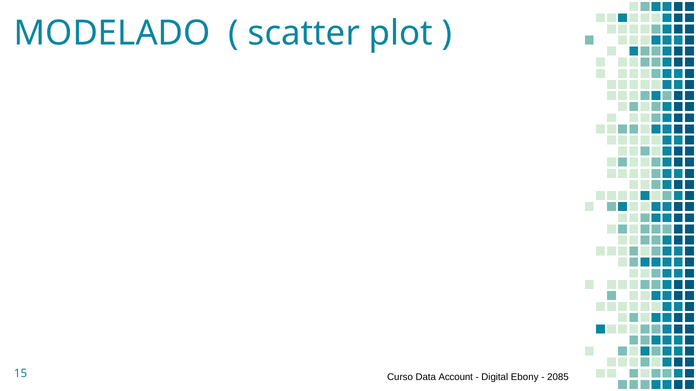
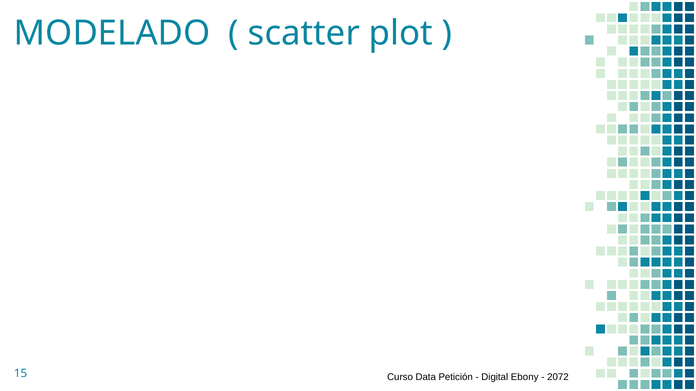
Account: Account -> Petición
2085: 2085 -> 2072
